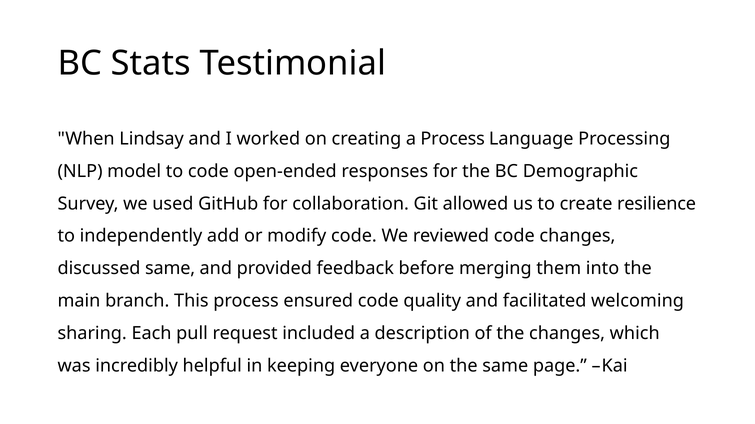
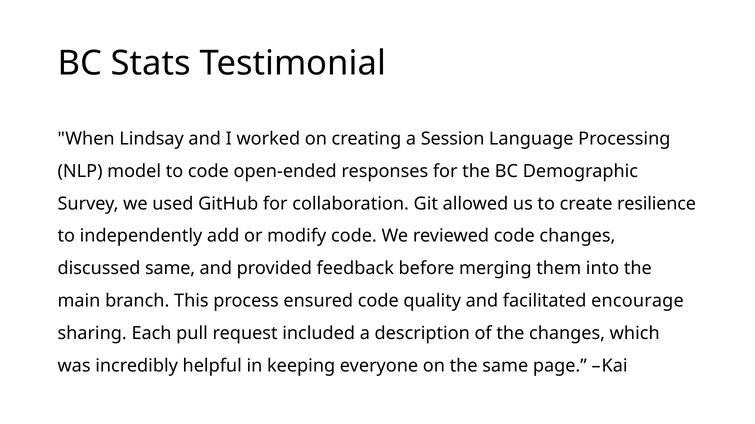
a Process: Process -> Session
welcoming: welcoming -> encourage
